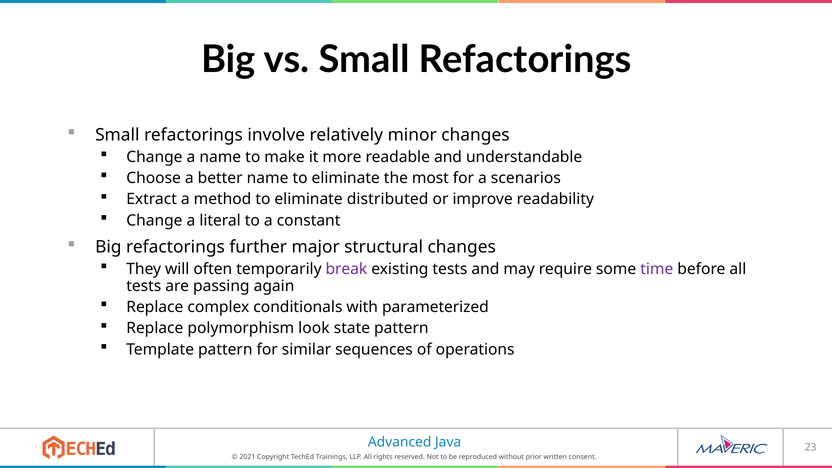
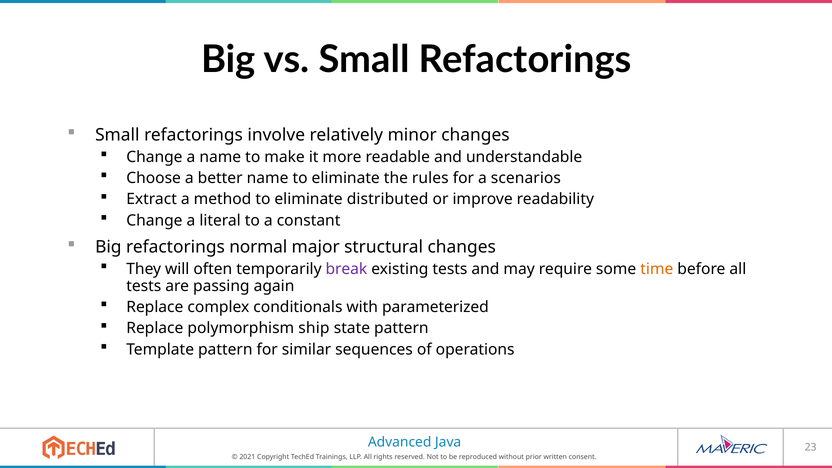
most: most -> rules
further: further -> normal
time colour: purple -> orange
look: look -> ship
